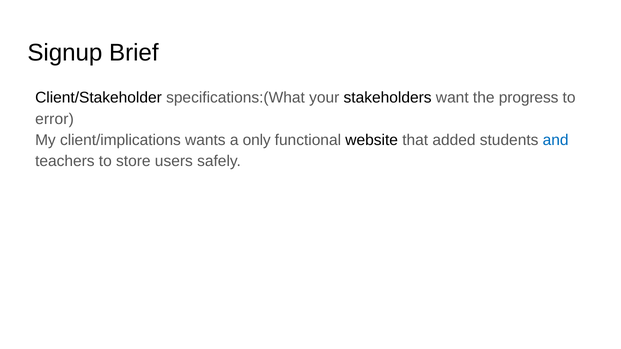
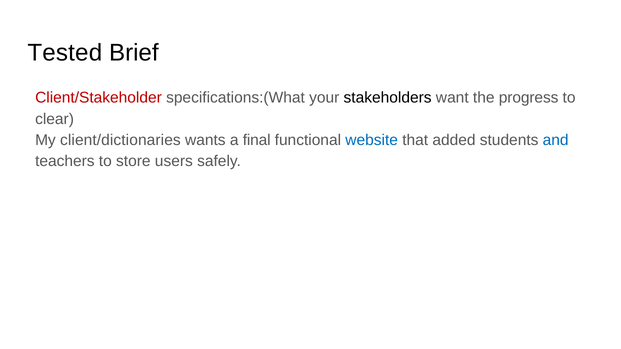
Signup: Signup -> Tested
Client/Stakeholder colour: black -> red
error: error -> clear
client/implications: client/implications -> client/dictionaries
only: only -> final
website colour: black -> blue
